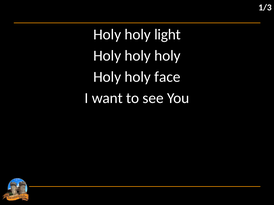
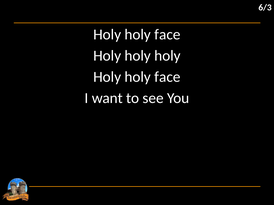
1/3: 1/3 -> 6/3
light at (168, 34): light -> face
